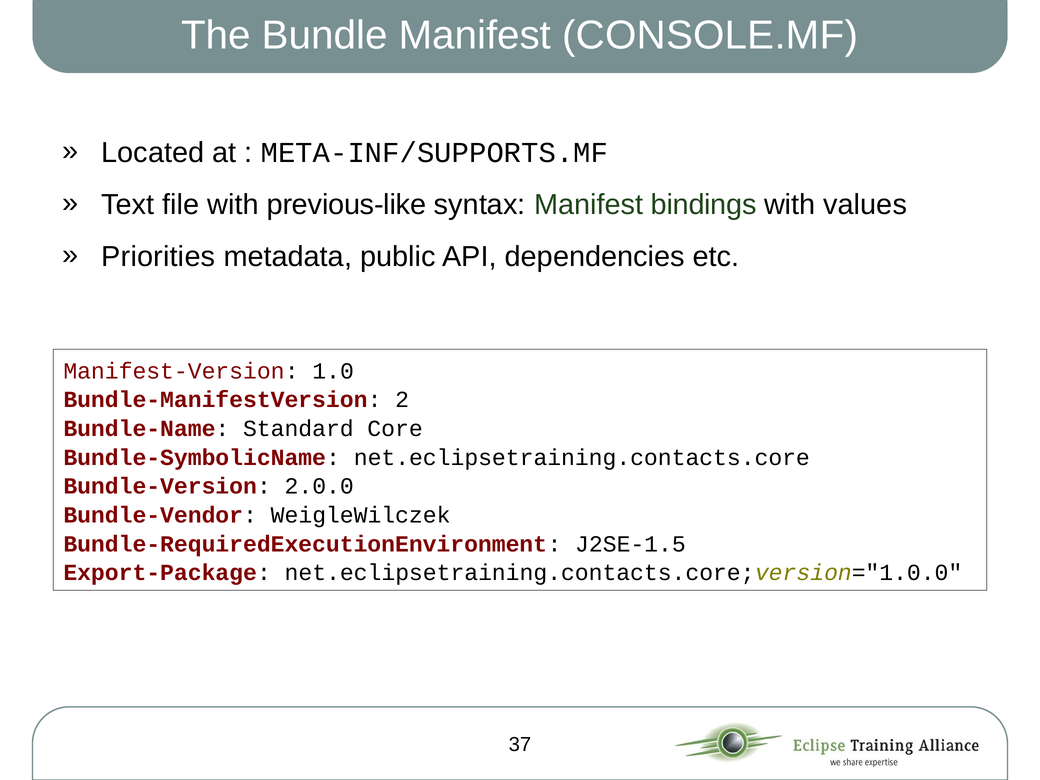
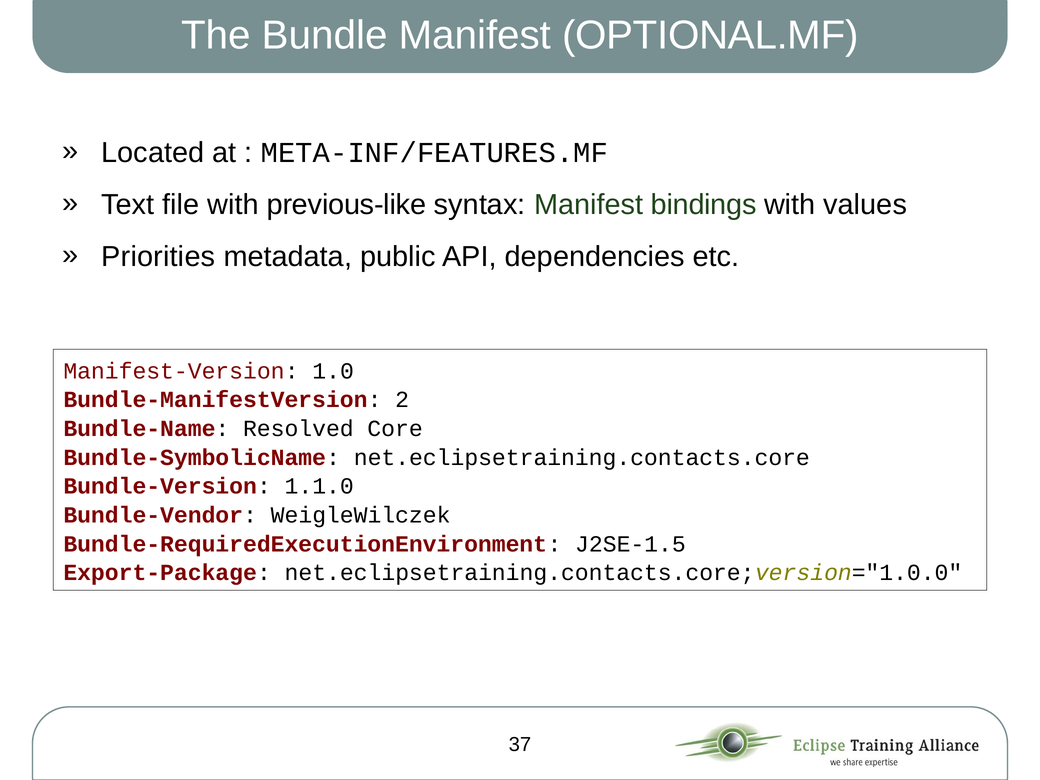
CONSOLE.MF: CONSOLE.MF -> OPTIONAL.MF
META-INF/SUPPORTS.MF: META-INF/SUPPORTS.MF -> META-INF/FEATURES.MF
Standard: Standard -> Resolved
2.0.0: 2.0.0 -> 1.1.0
